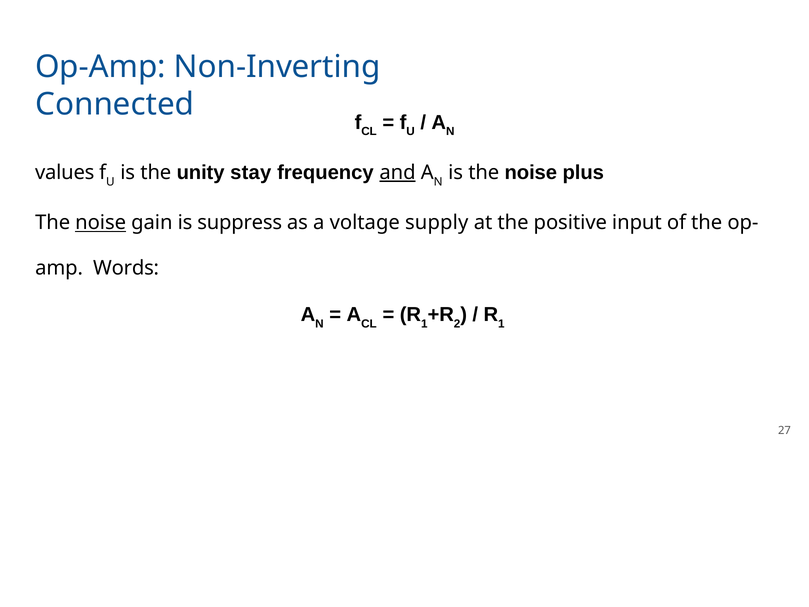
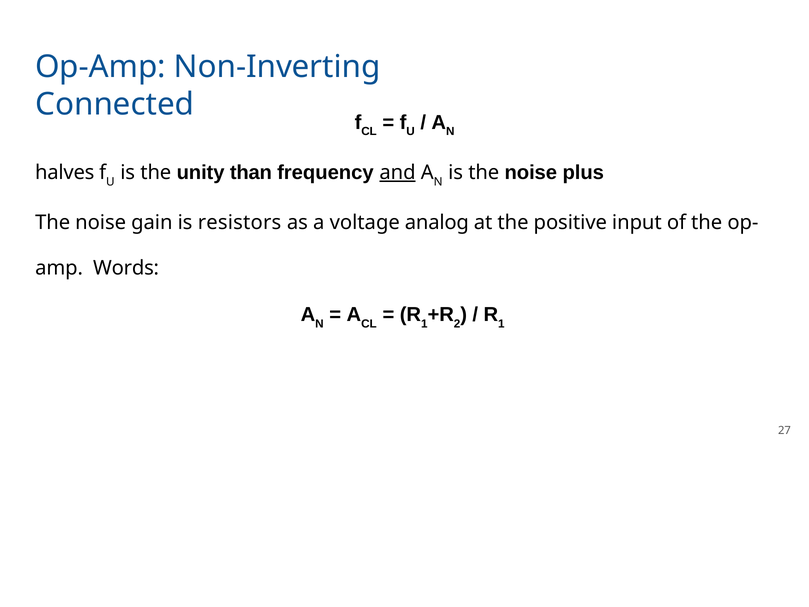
values: values -> halves
stay: stay -> than
noise at (101, 223) underline: present -> none
suppress: suppress -> resistors
supply: supply -> analog
